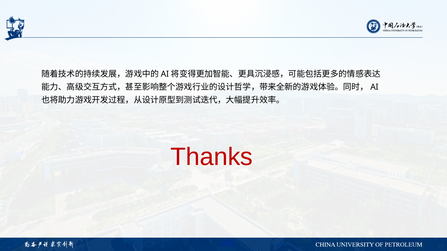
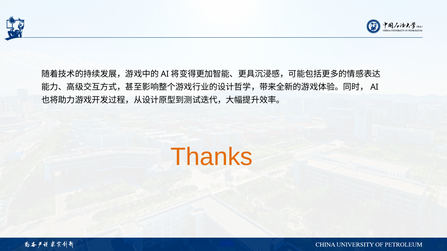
Thanks colour: red -> orange
